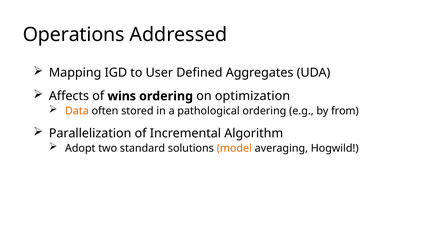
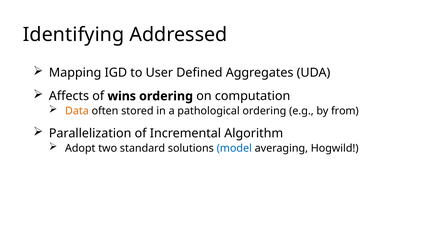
Operations: Operations -> Identifying
optimization: optimization -> computation
model colour: orange -> blue
